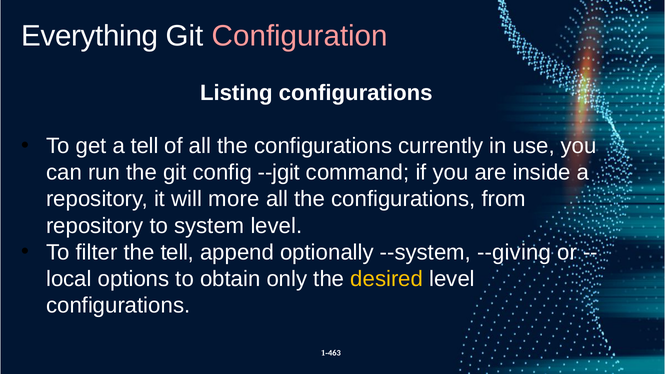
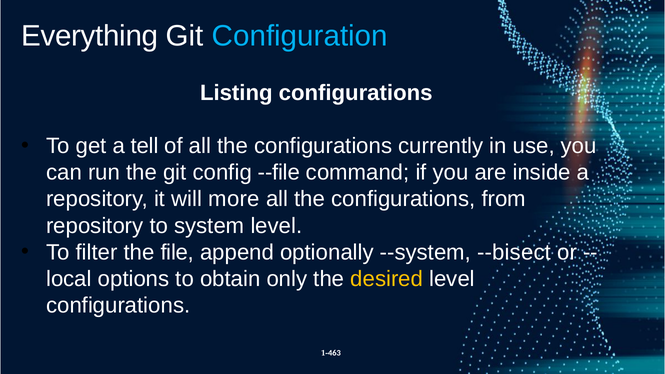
Configuration colour: pink -> light blue
--jgit: --jgit -> --file
the tell: tell -> file
--giving: --giving -> --bisect
